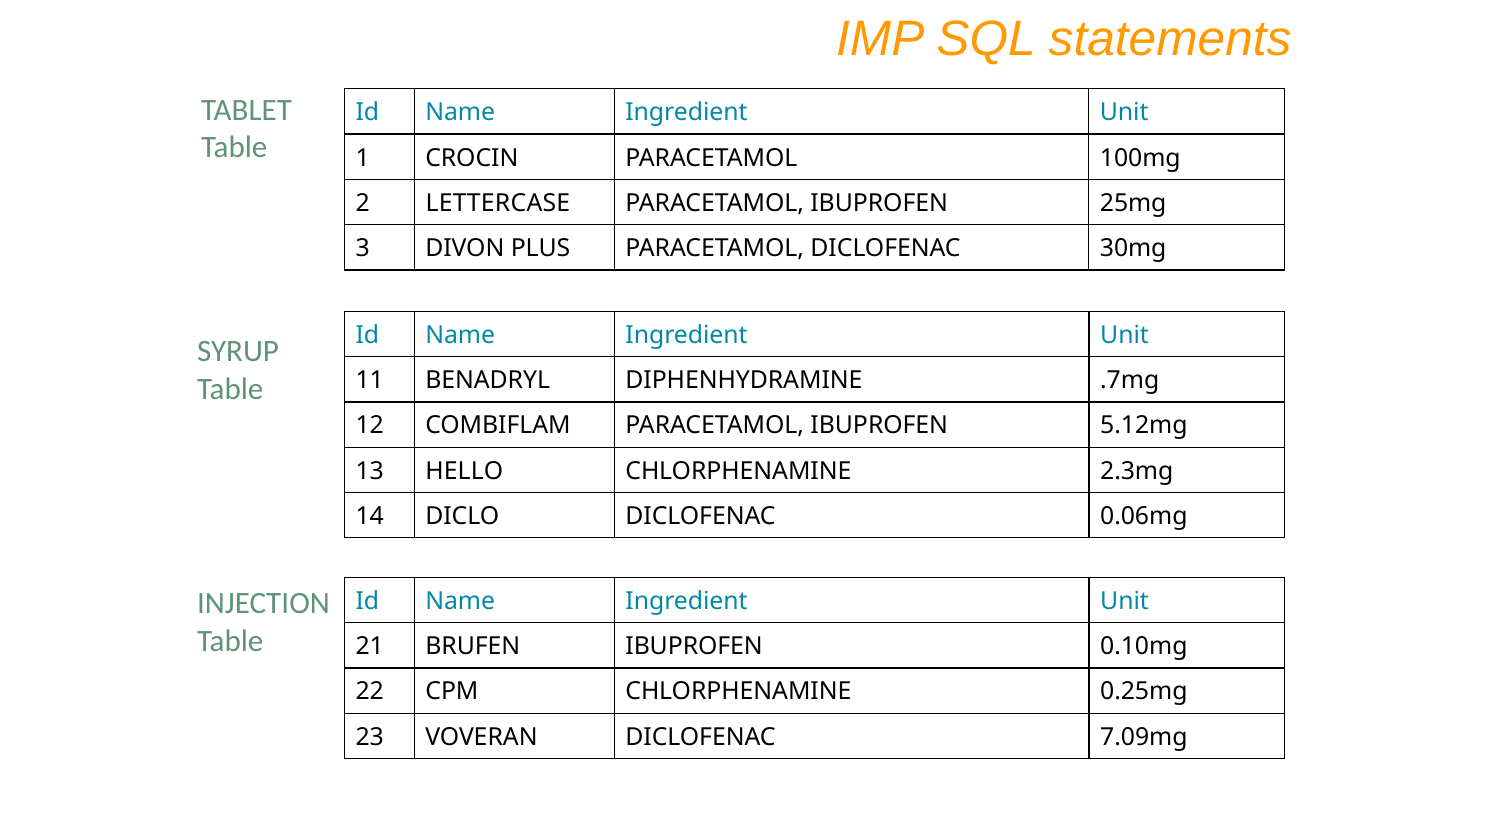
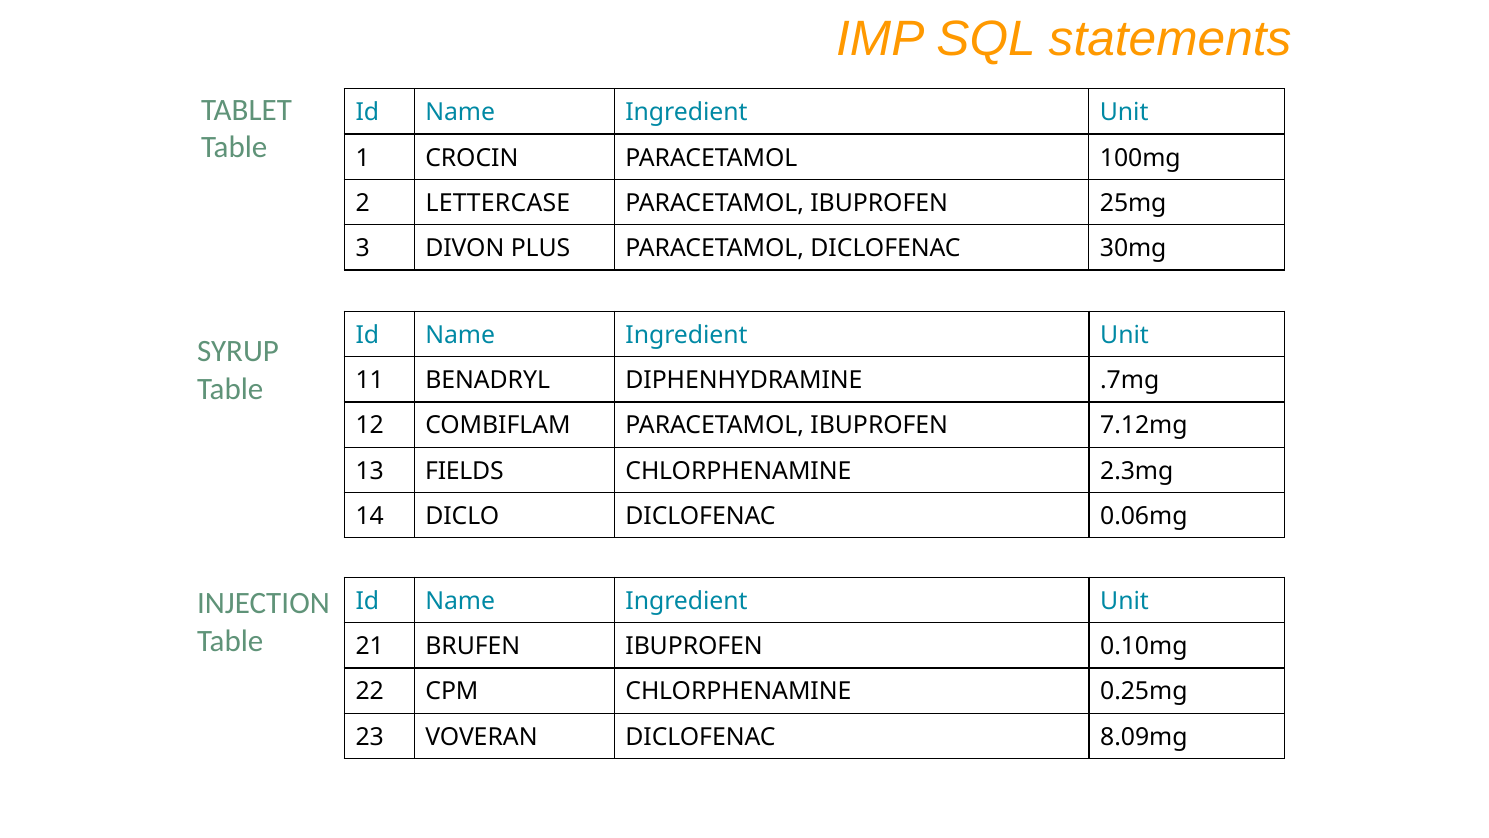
5.12mg: 5.12mg -> 7.12mg
HELLO: HELLO -> FIELDS
7.09mg: 7.09mg -> 8.09mg
